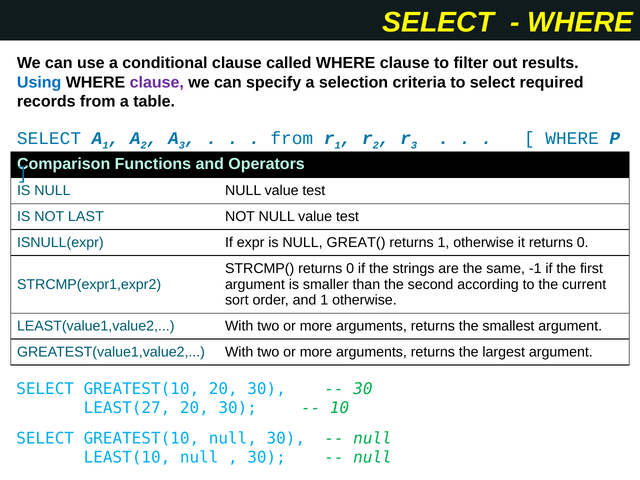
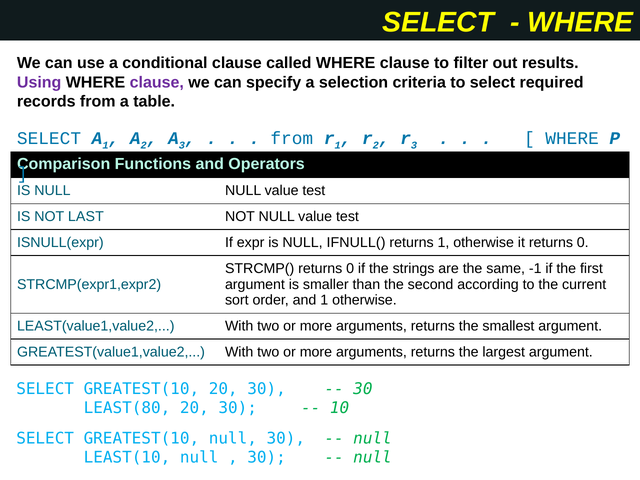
Using colour: blue -> purple
GREAT(: GREAT( -> IFNULL(
LEAST(27: LEAST(27 -> LEAST(80
